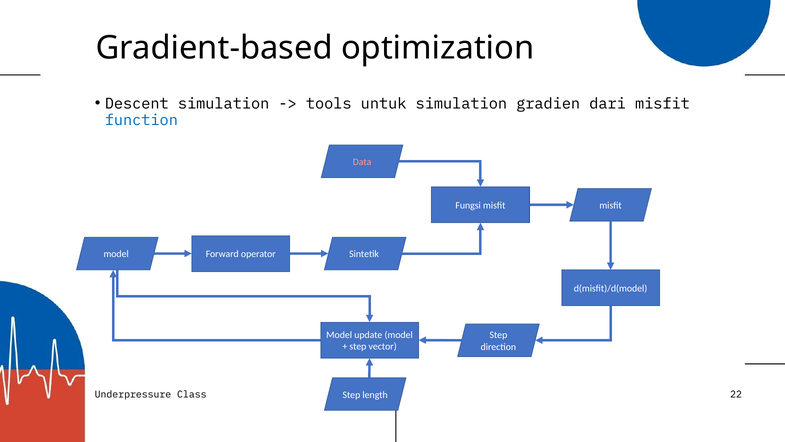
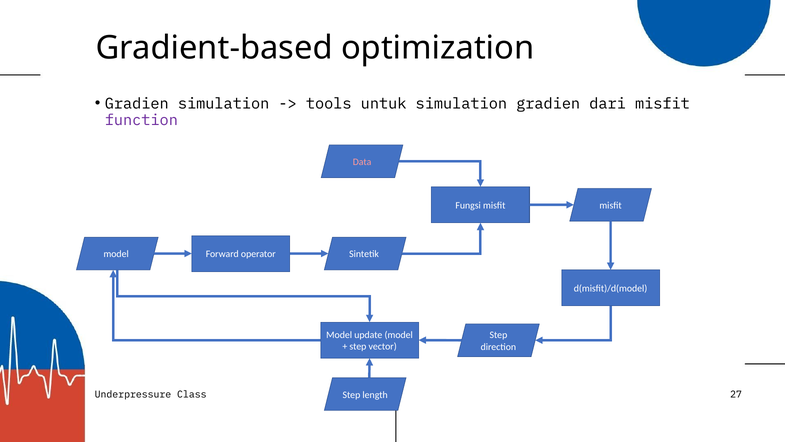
Descent at (137, 103): Descent -> Gradien
function colour: blue -> purple
22: 22 -> 27
